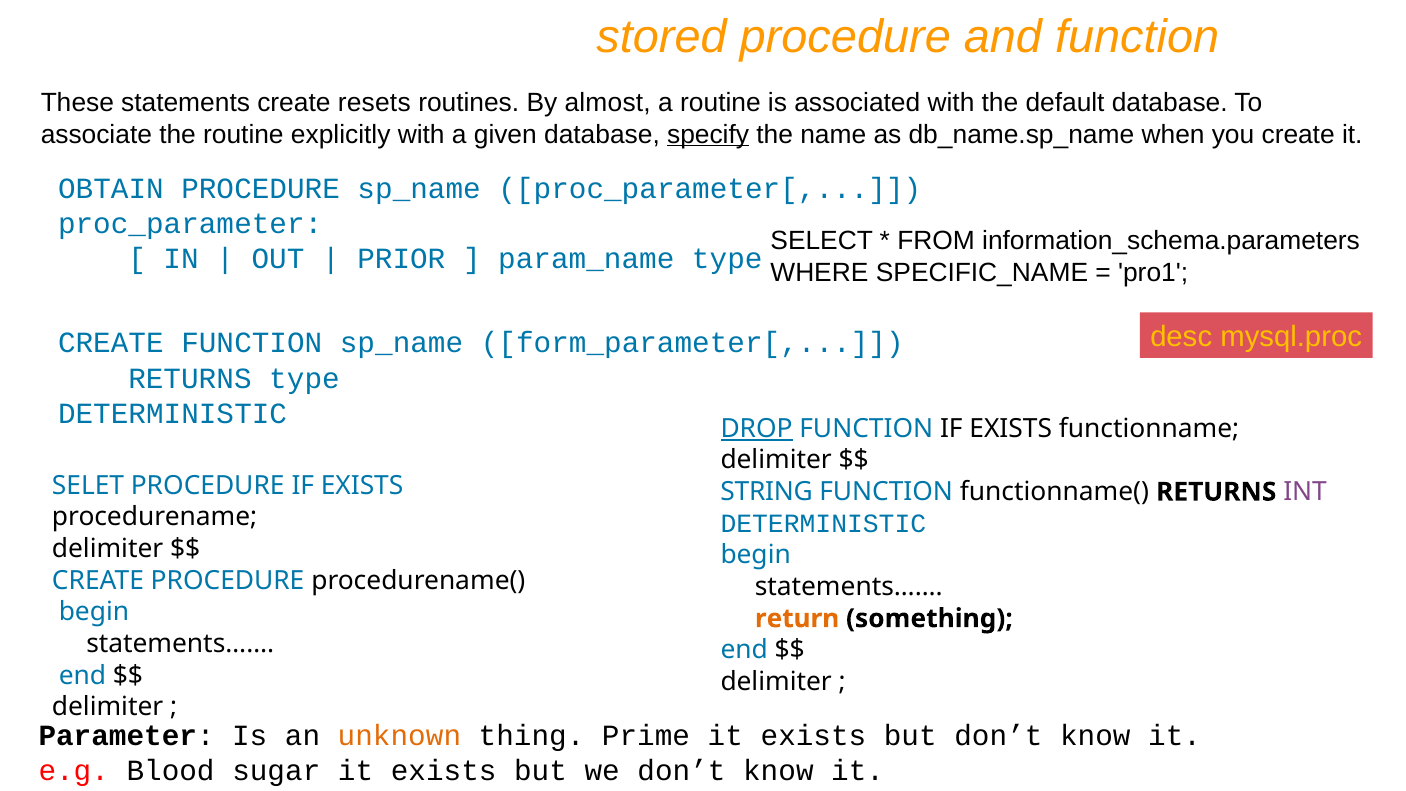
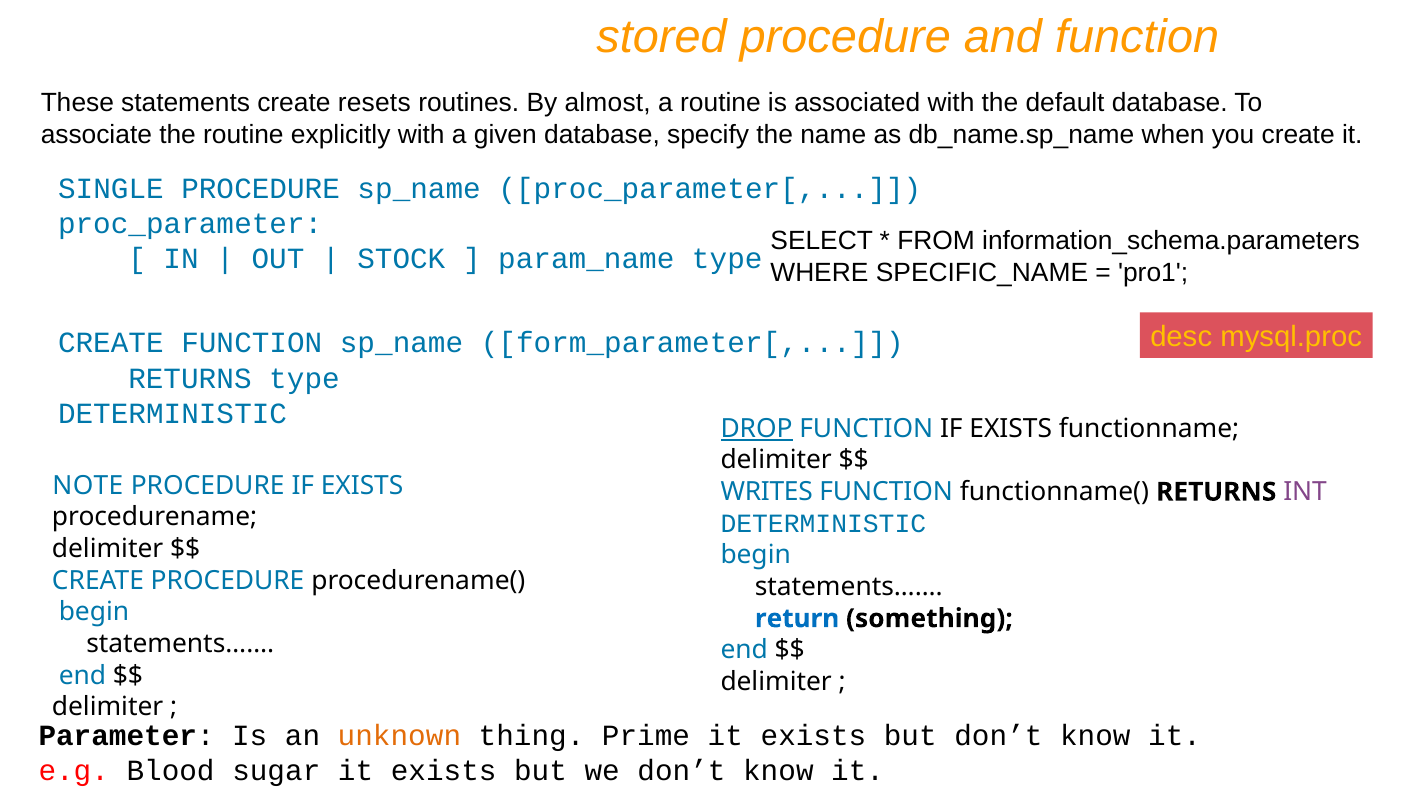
specify underline: present -> none
OBTAIN: OBTAIN -> SINGLE
PRIOR: PRIOR -> STOCK
SELET: SELET -> NOTE
STRING: STRING -> WRITES
return colour: orange -> blue
